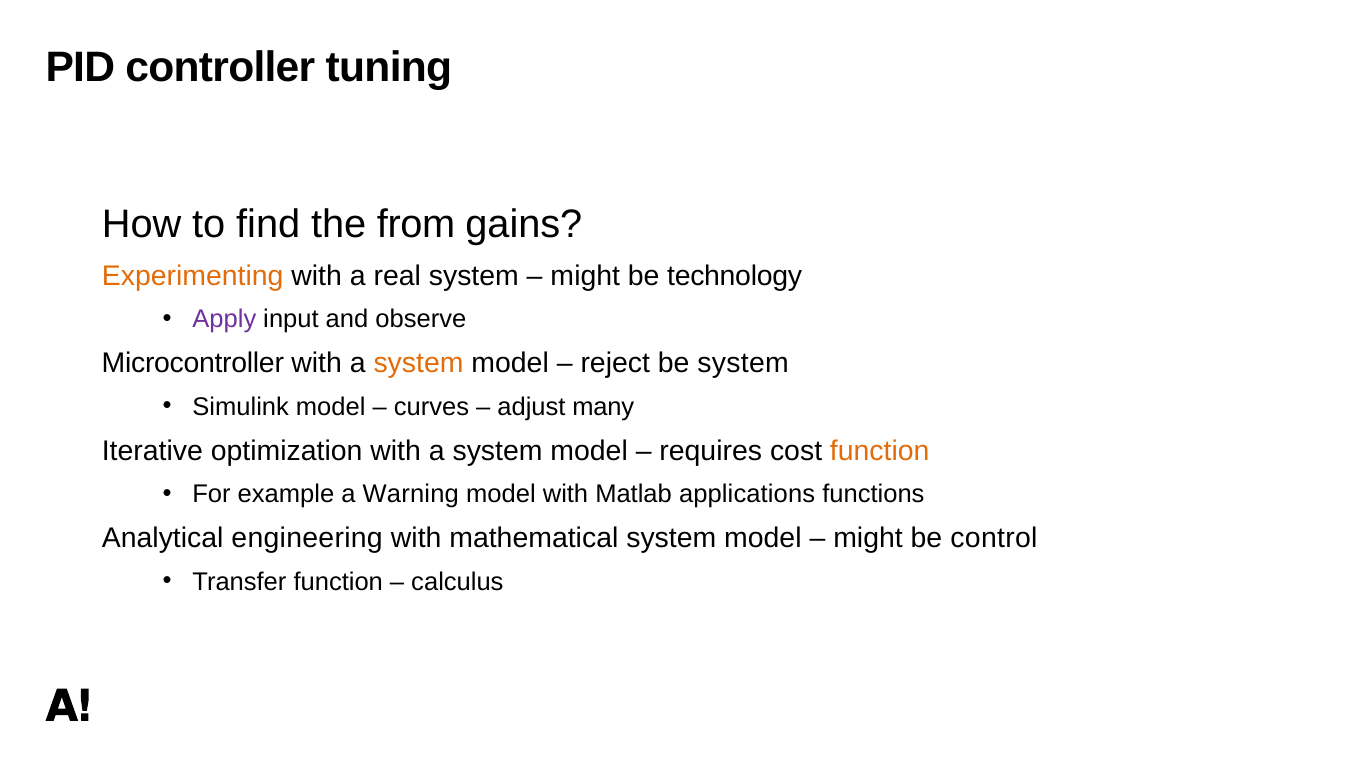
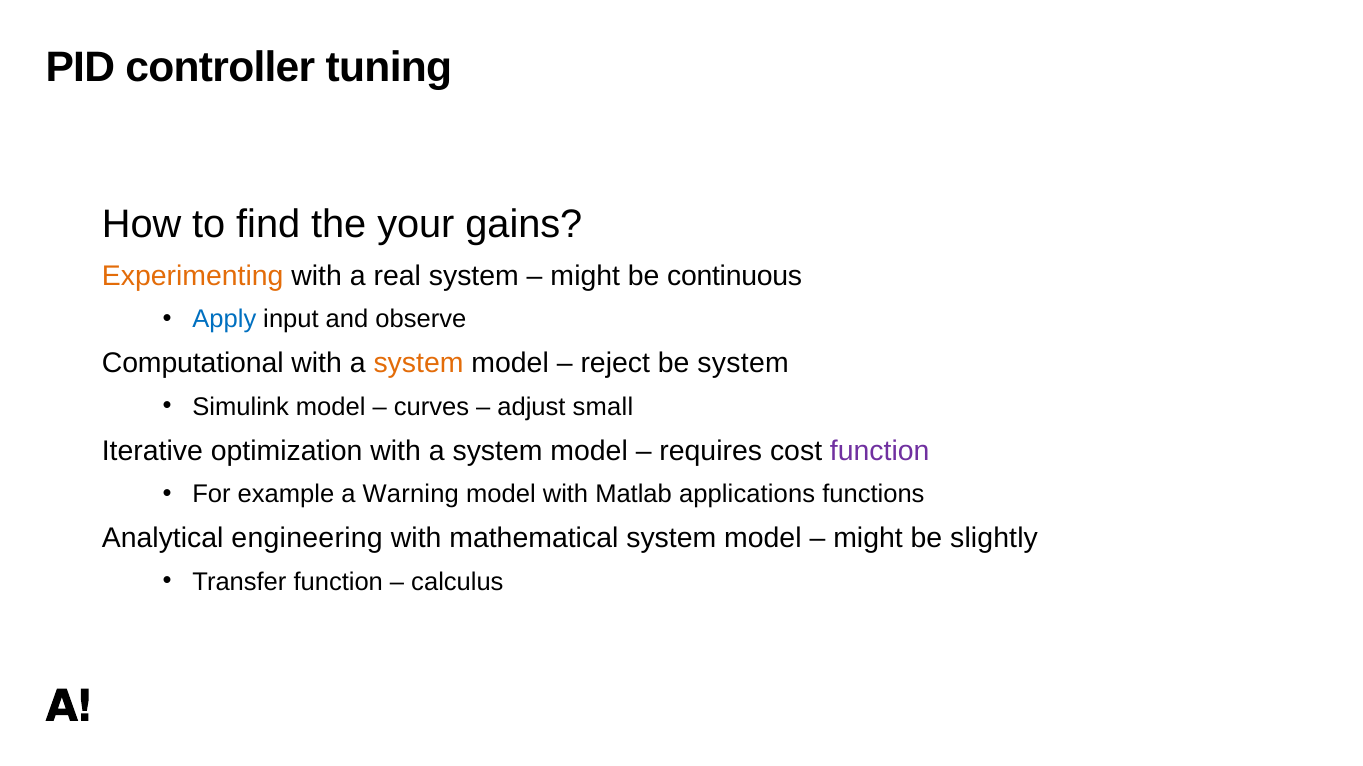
from: from -> your
technology: technology -> continuous
Apply colour: purple -> blue
Microcontroller: Microcontroller -> Computational
many: many -> small
function at (880, 451) colour: orange -> purple
control: control -> slightly
